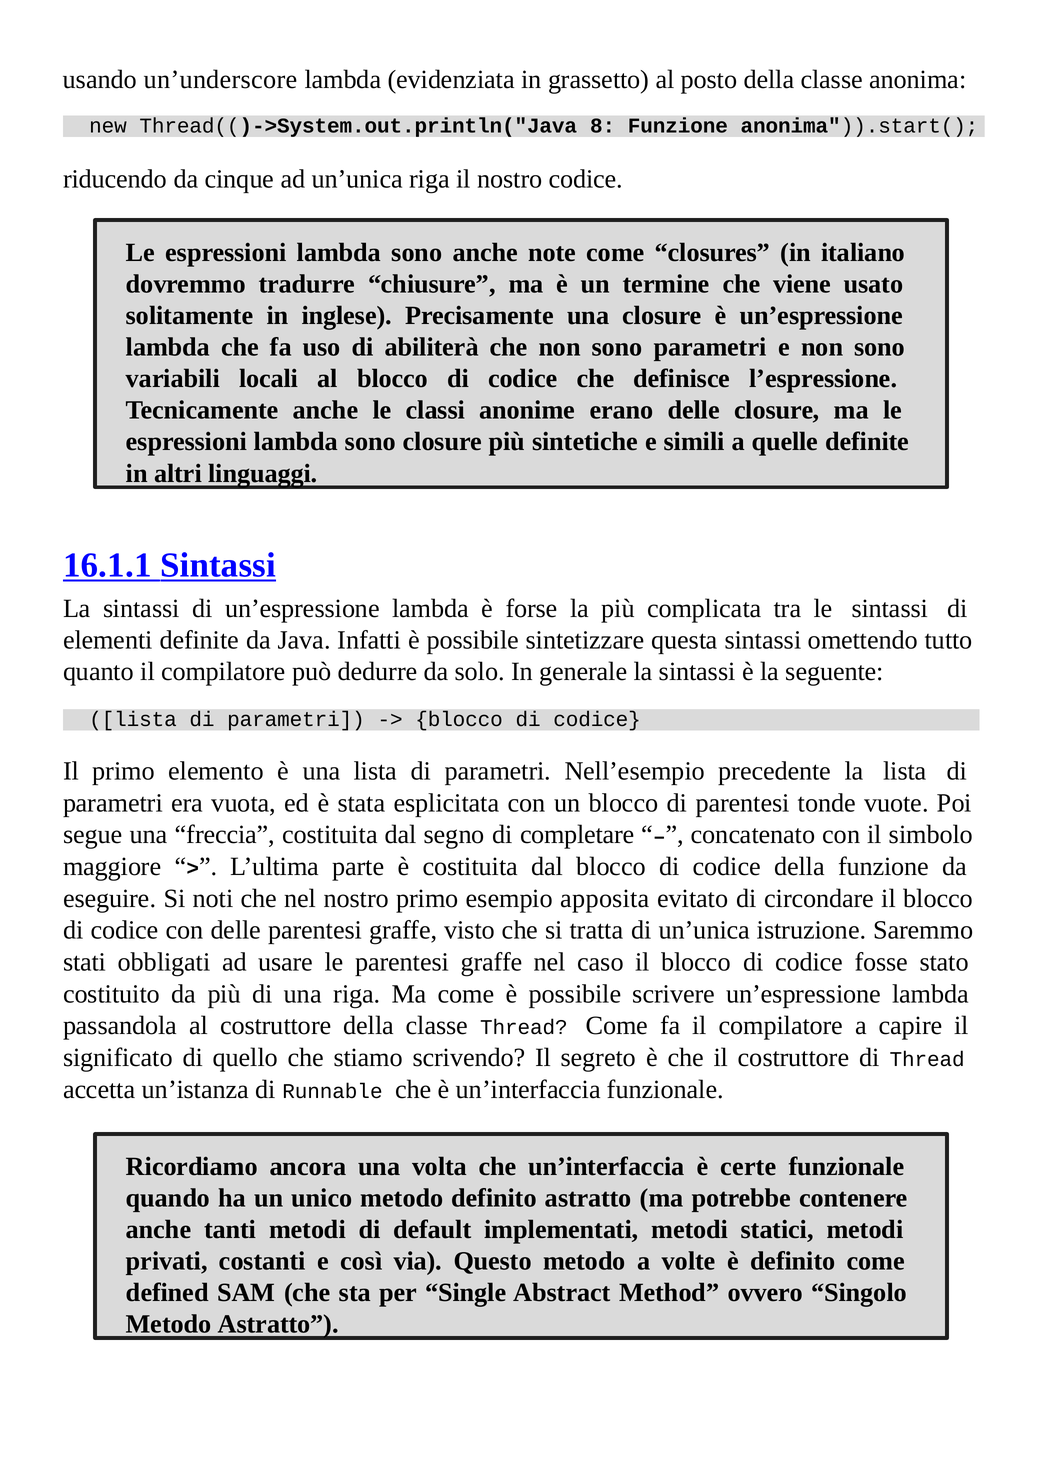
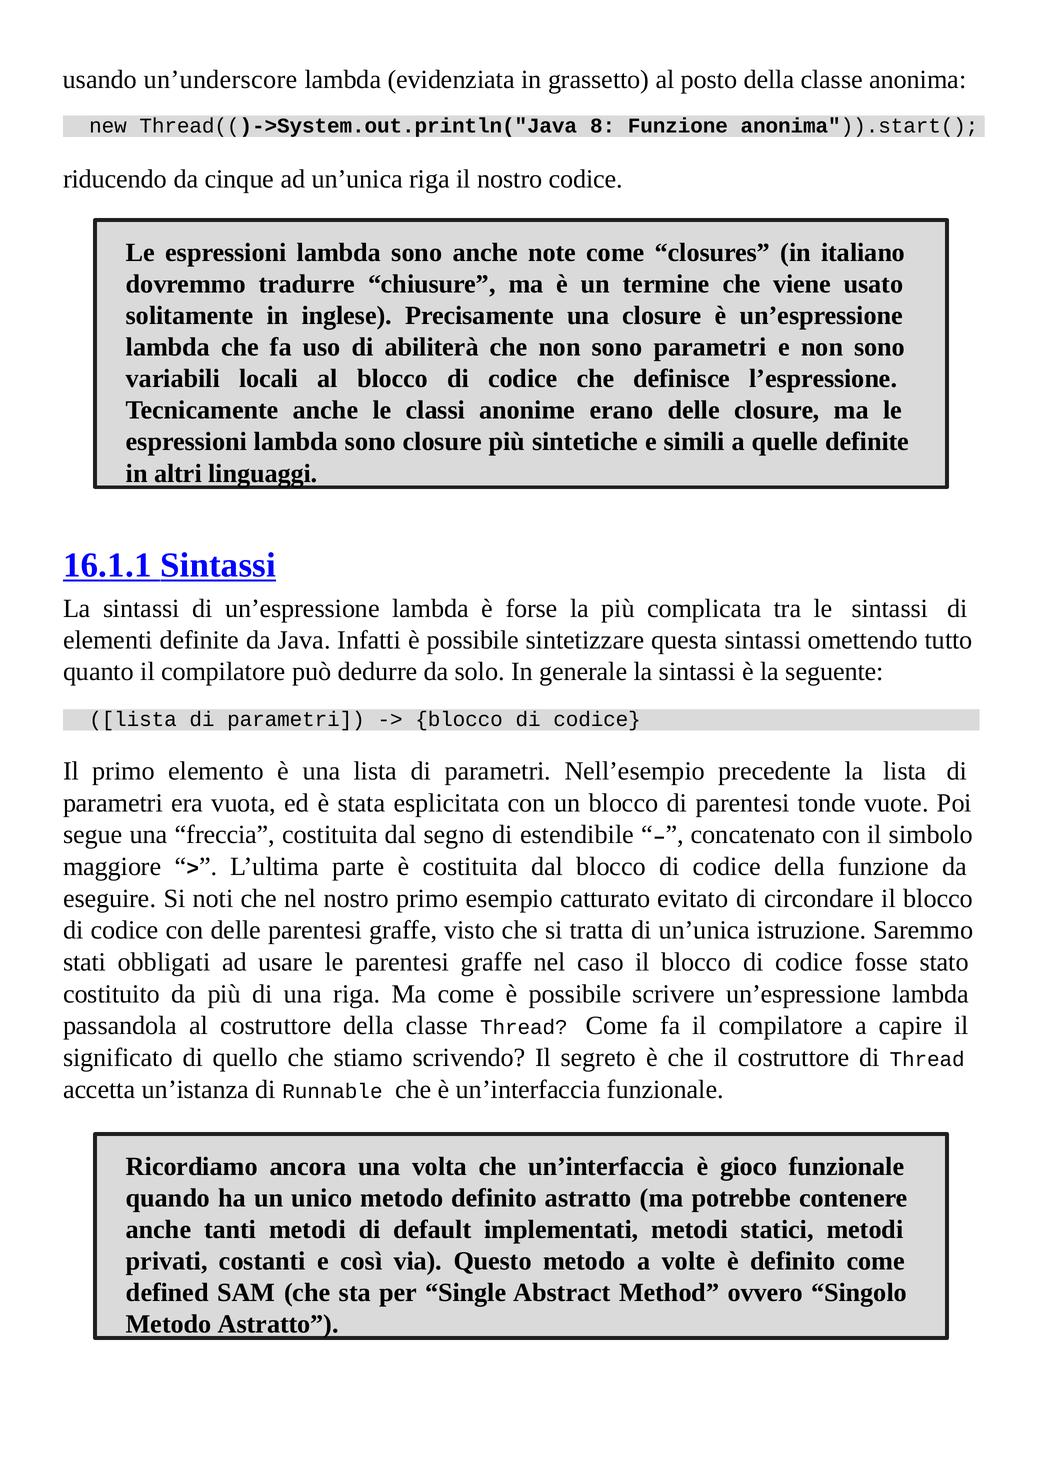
completare: completare -> estendibile
apposita: apposita -> catturato
certe: certe -> gioco
